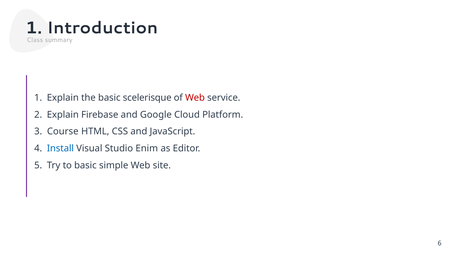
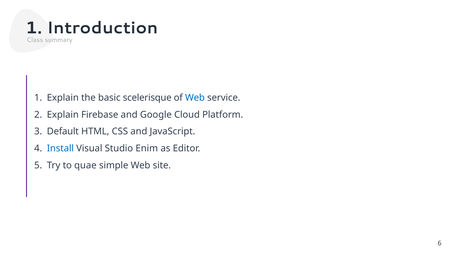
Web at (195, 98) colour: red -> blue
Course: Course -> Default
to basic: basic -> quae
